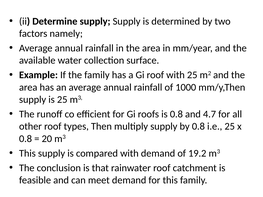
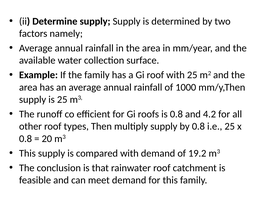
4.7: 4.7 -> 4.2
